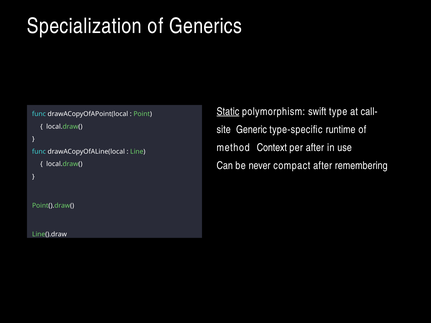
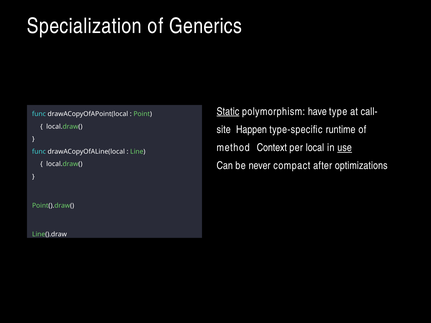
swift: swift -> have
Generic: Generic -> Happen
per after: after -> local
use underline: none -> present
remembering: remembering -> optimizations
